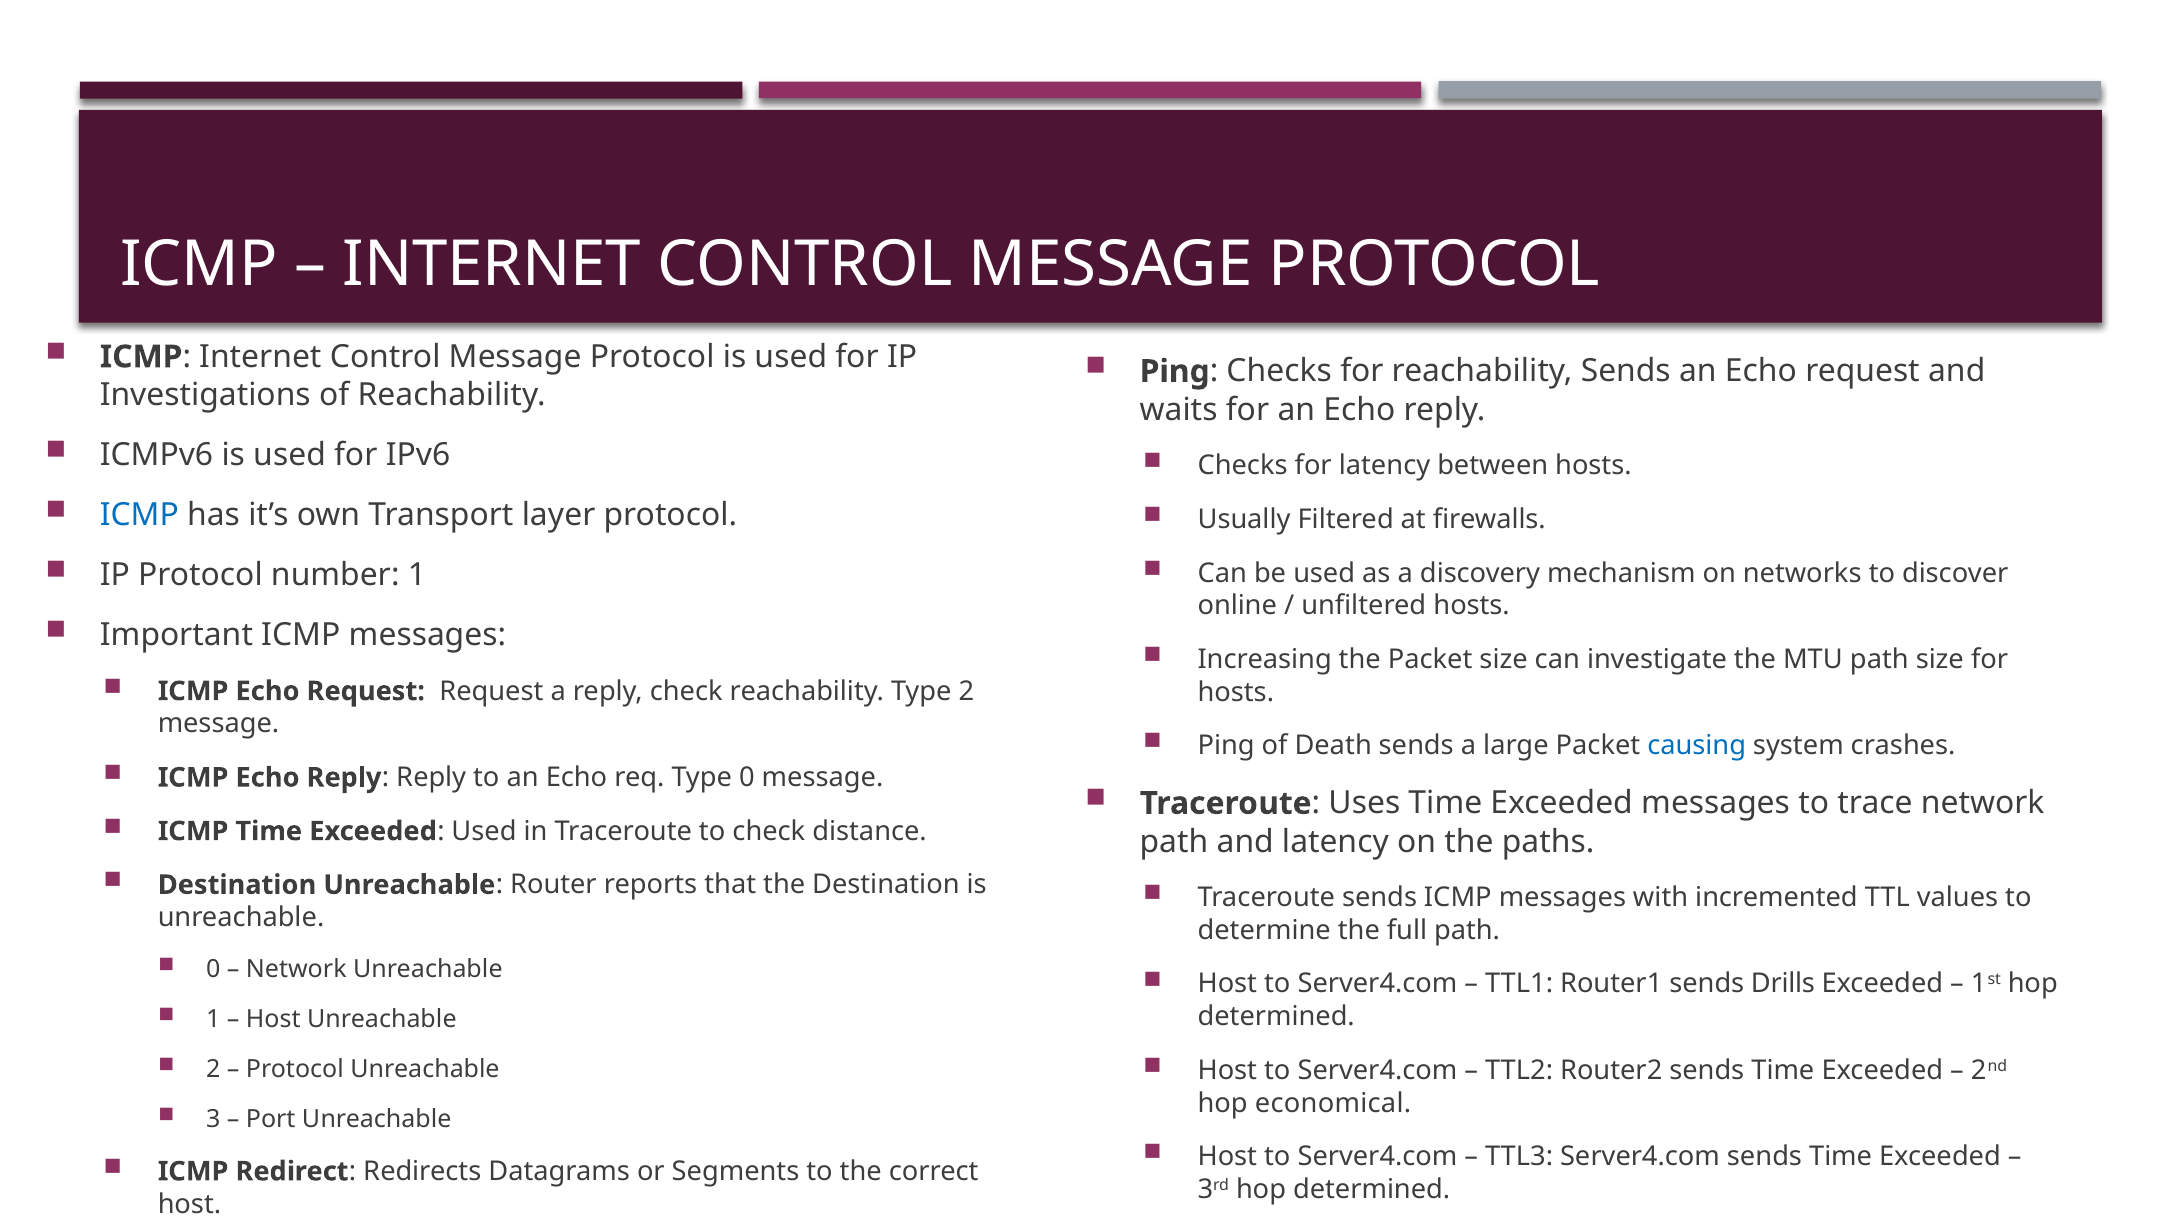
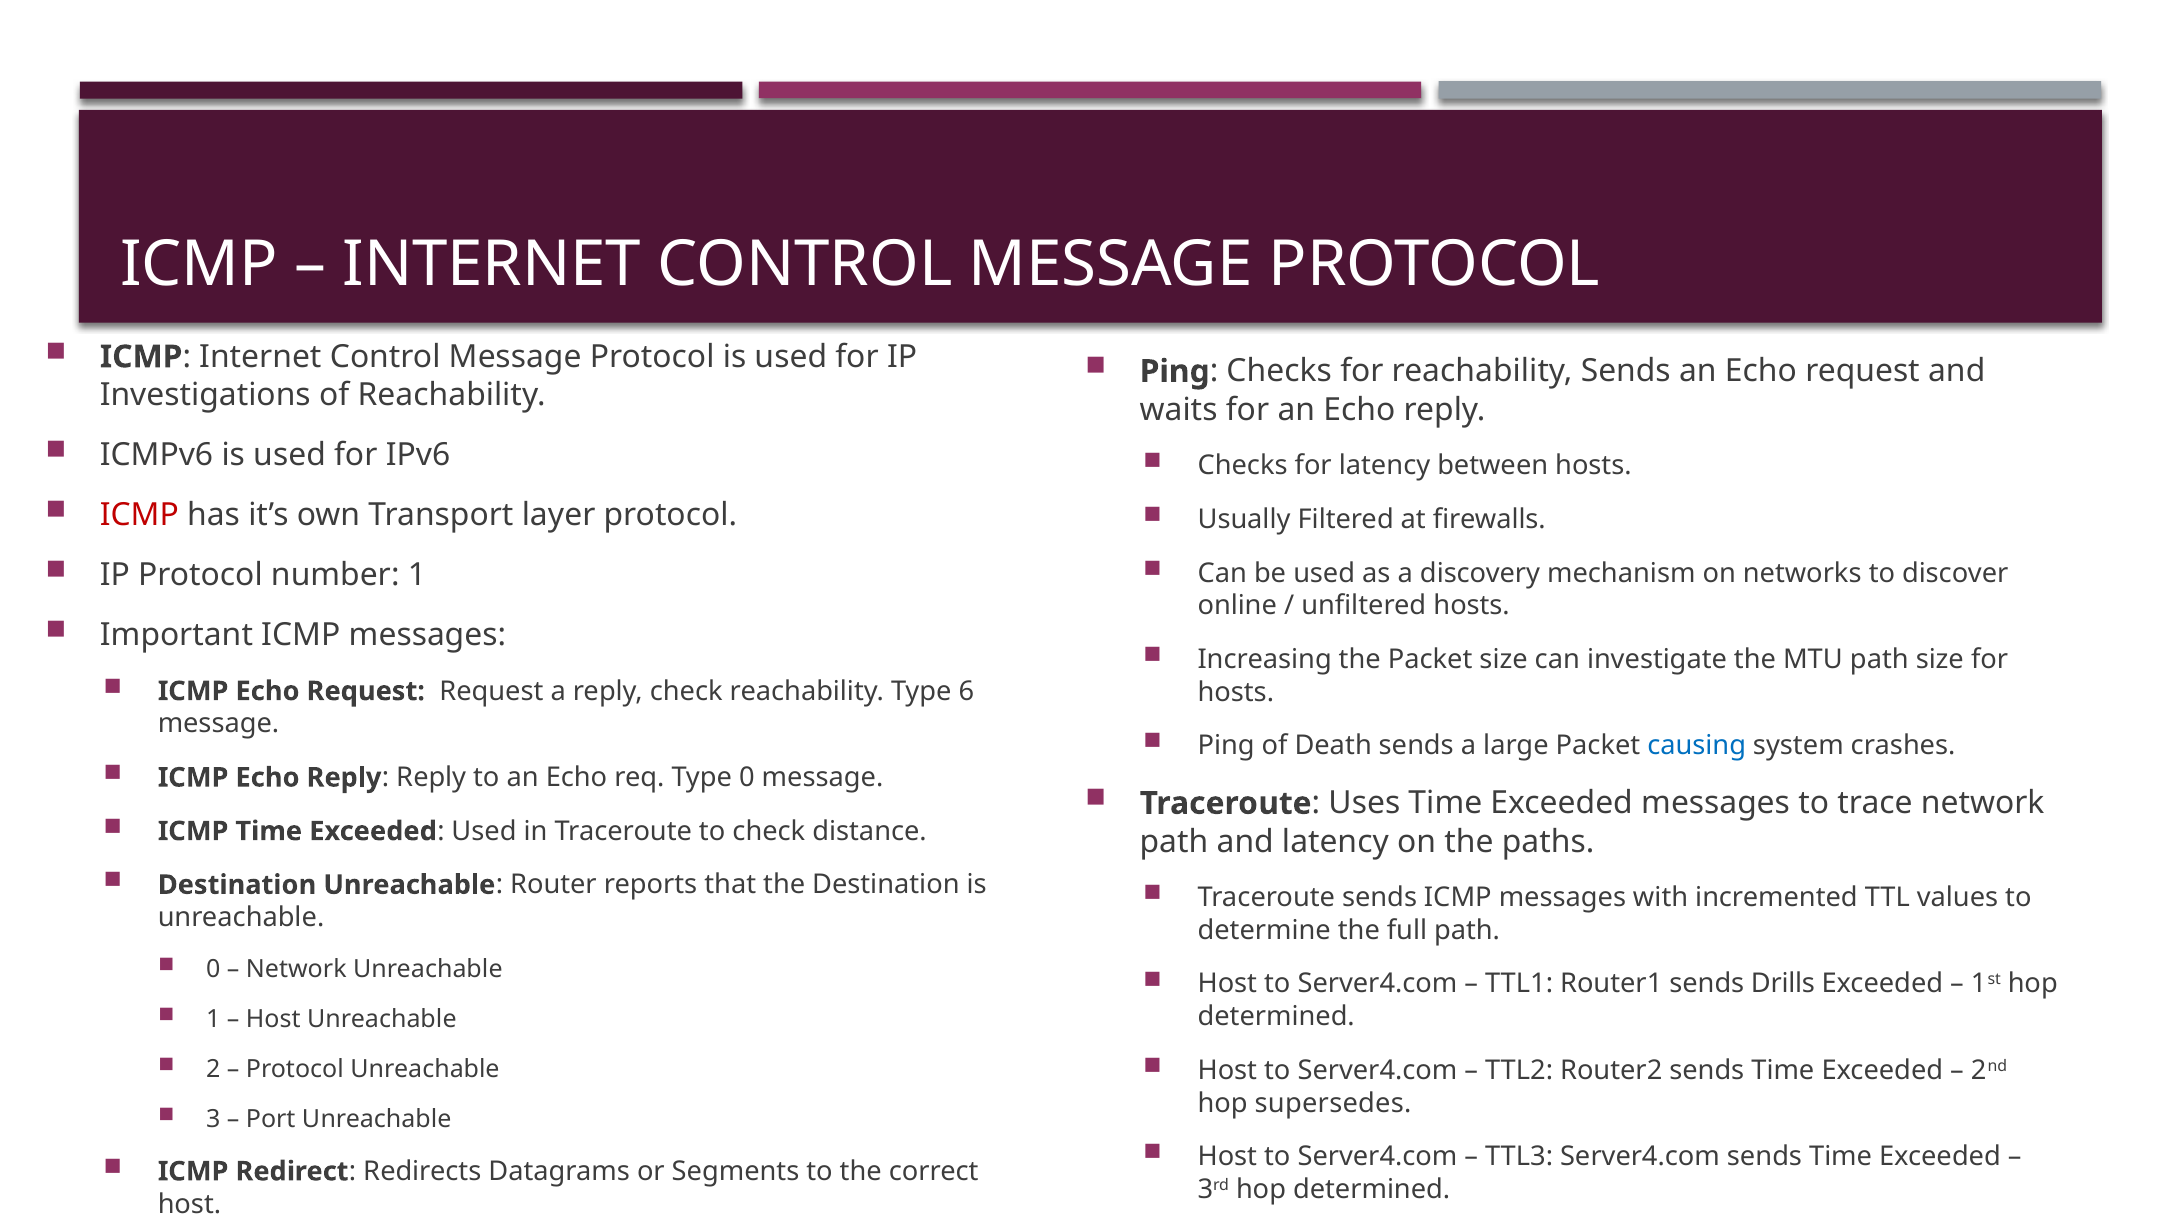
ICMP at (139, 515) colour: blue -> red
Type 2: 2 -> 6
economical: economical -> supersedes
